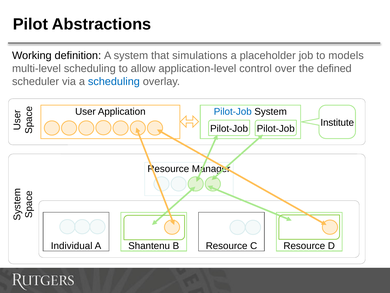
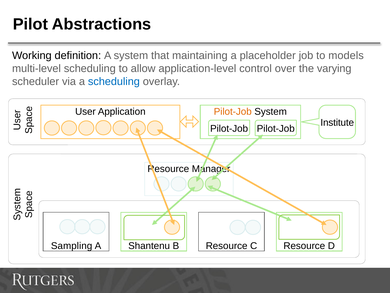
simulations: simulations -> maintaining
defined: defined -> varying
Pilot-Job at (233, 112) colour: blue -> orange
Individual: Individual -> Sampling
